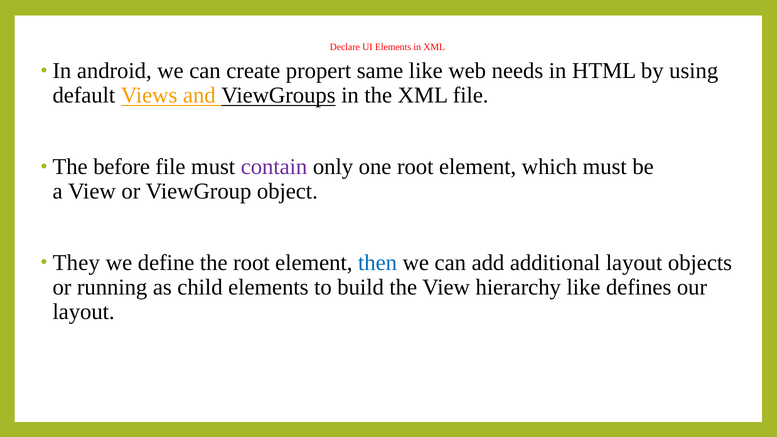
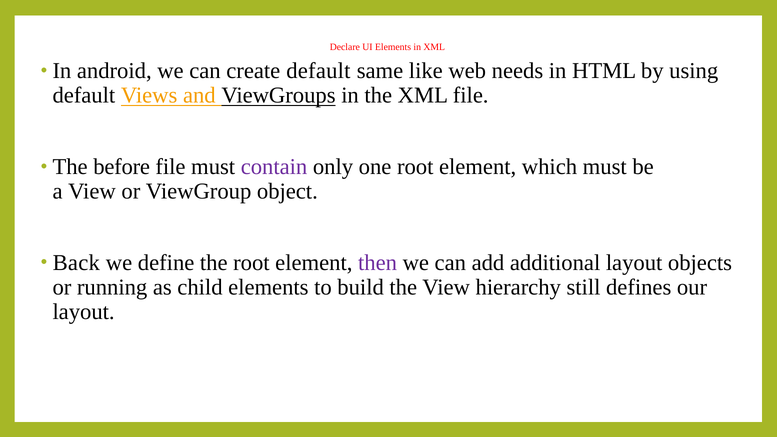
create propert: propert -> default
They: They -> Back
then colour: blue -> purple
hierarchy like: like -> still
